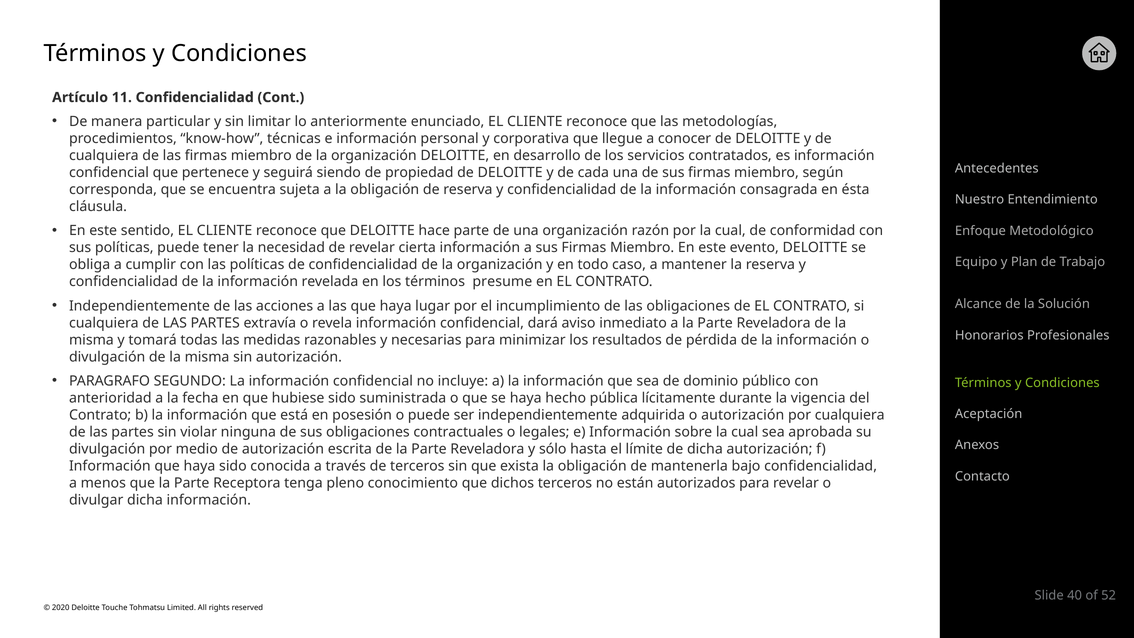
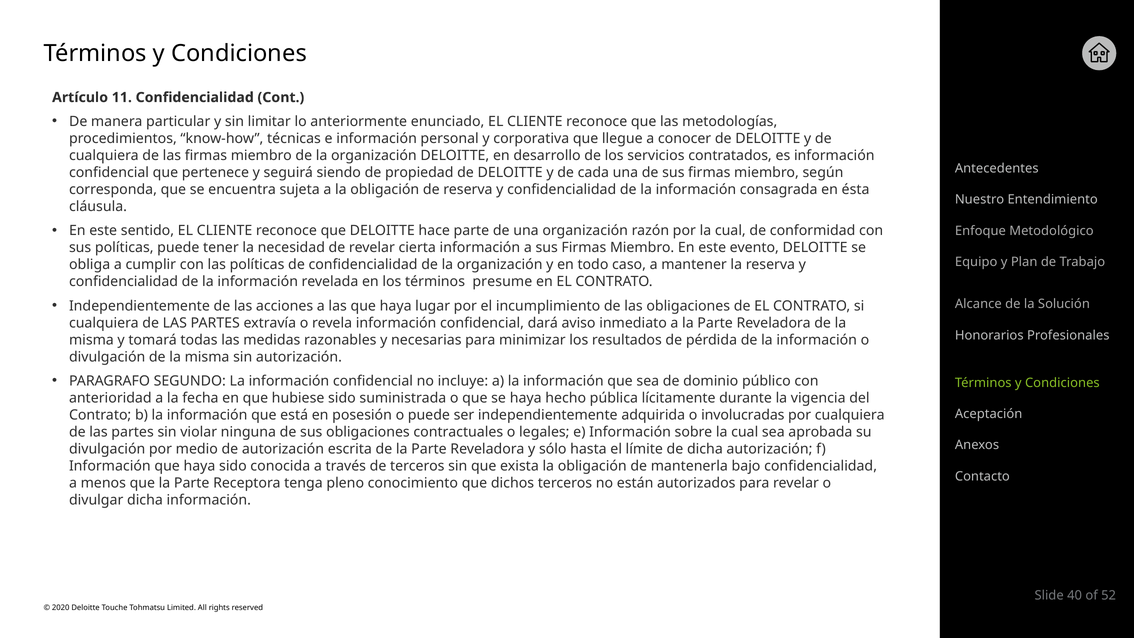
o autorización: autorización -> involucradas
